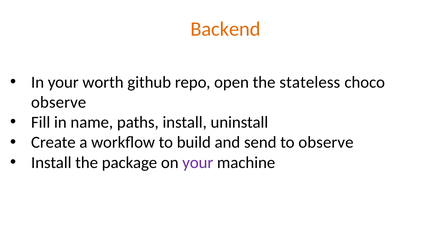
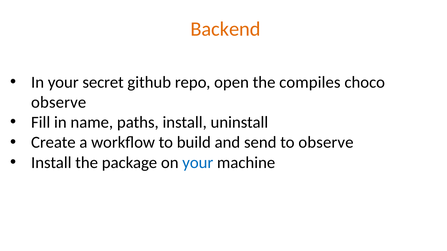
worth: worth -> secret
stateless: stateless -> compiles
your at (198, 163) colour: purple -> blue
